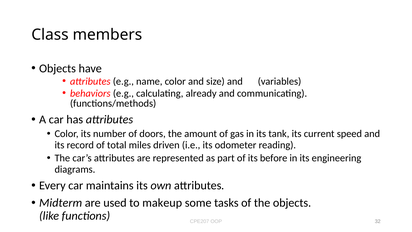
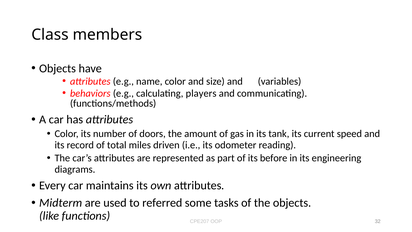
already: already -> players
makeup: makeup -> referred
